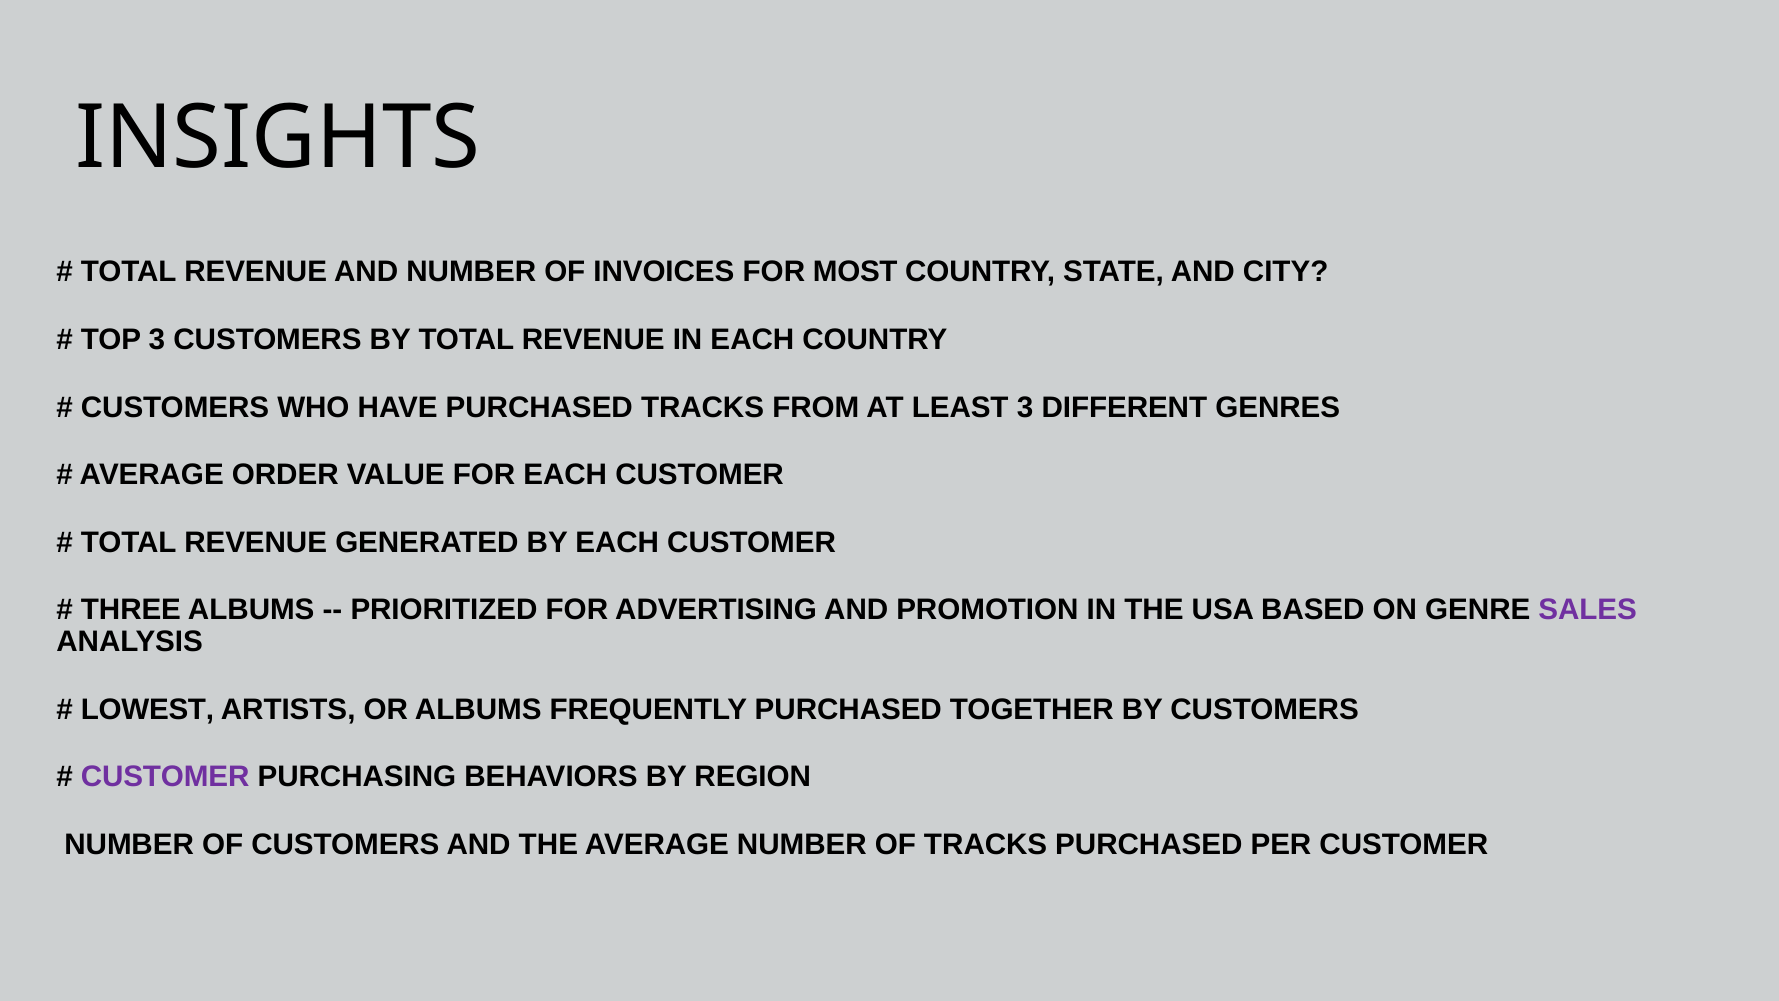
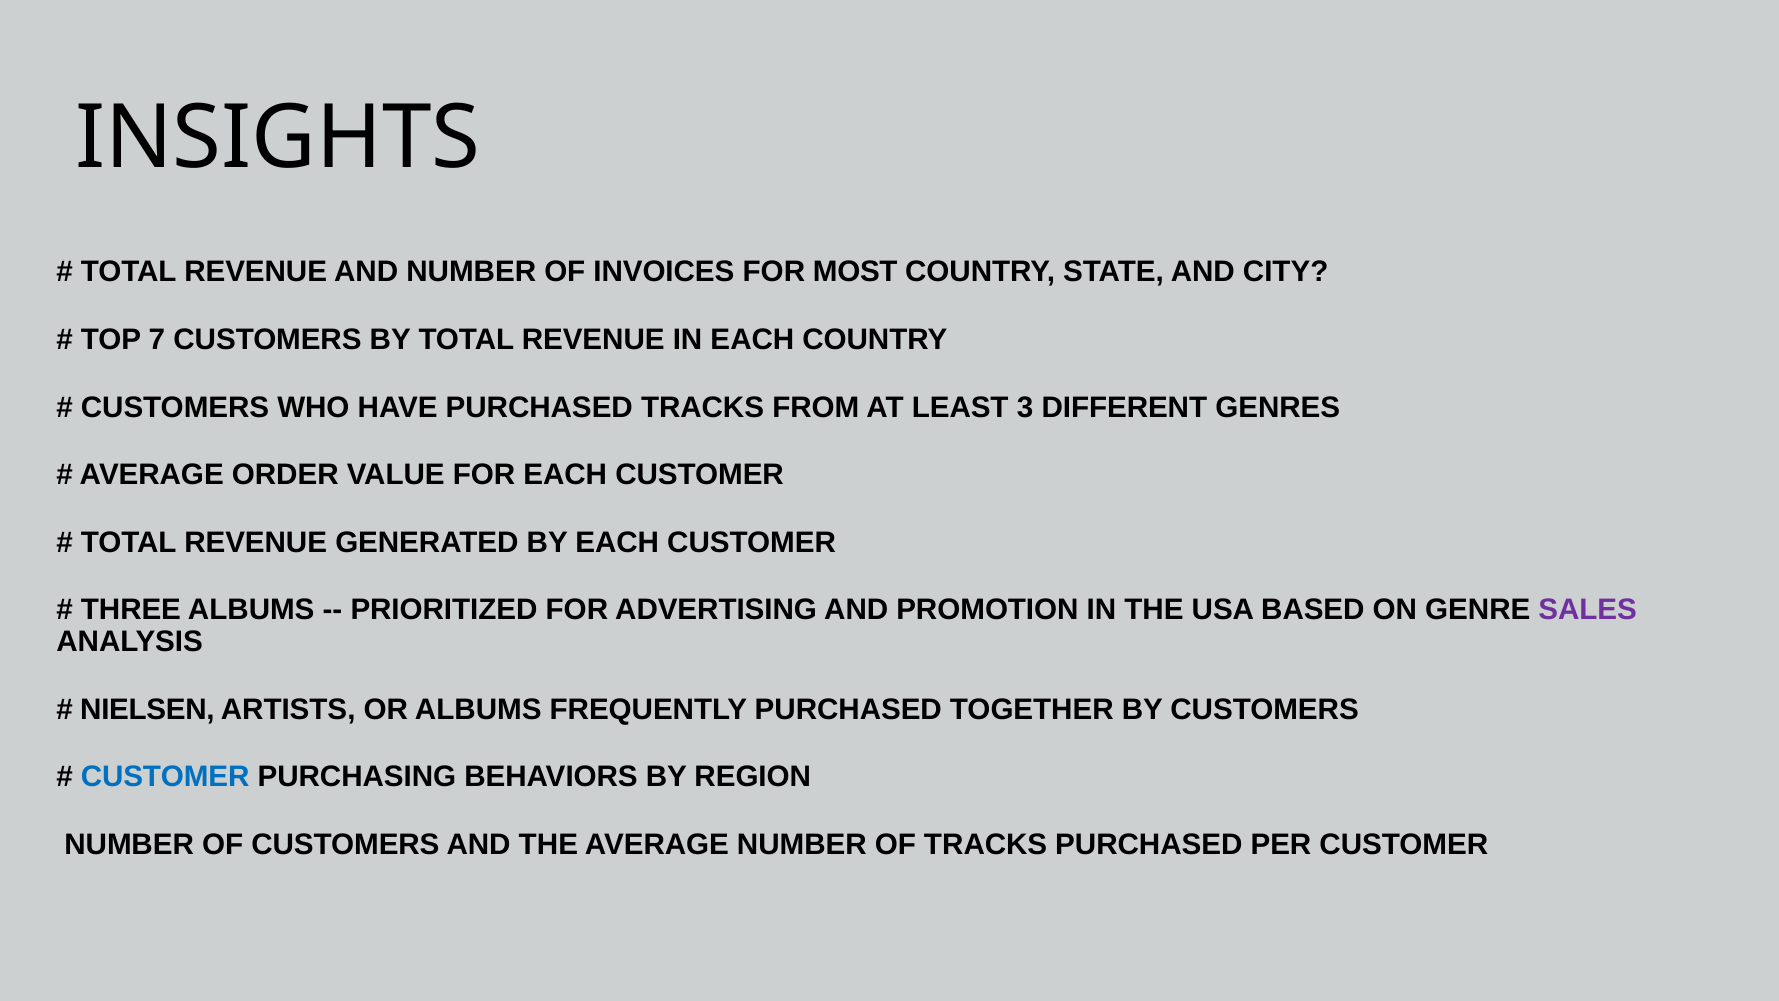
TOP 3: 3 -> 7
LOWEST: LOWEST -> NIELSEN
CUSTOMER at (165, 777) colour: purple -> blue
